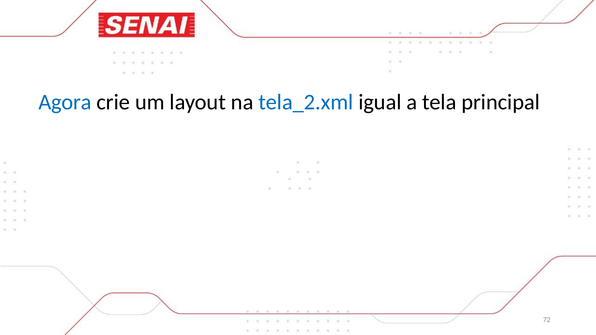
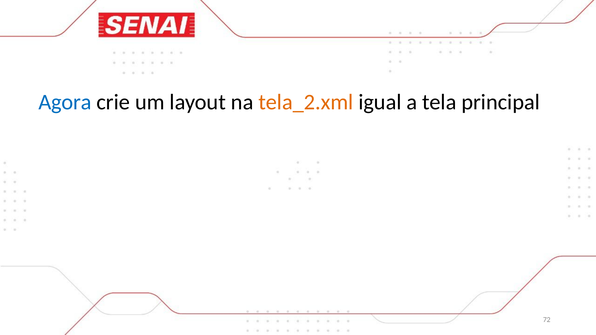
tela_2.xml colour: blue -> orange
